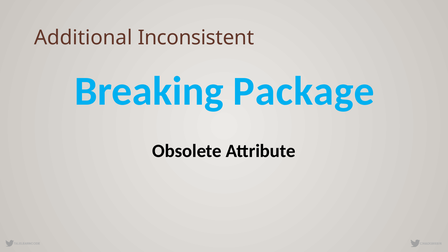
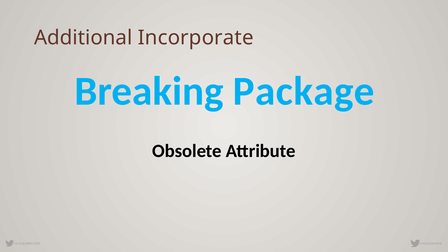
Inconsistent: Inconsistent -> Incorporate
